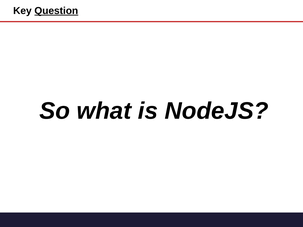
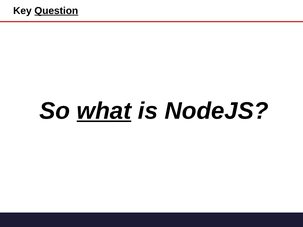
what underline: none -> present
